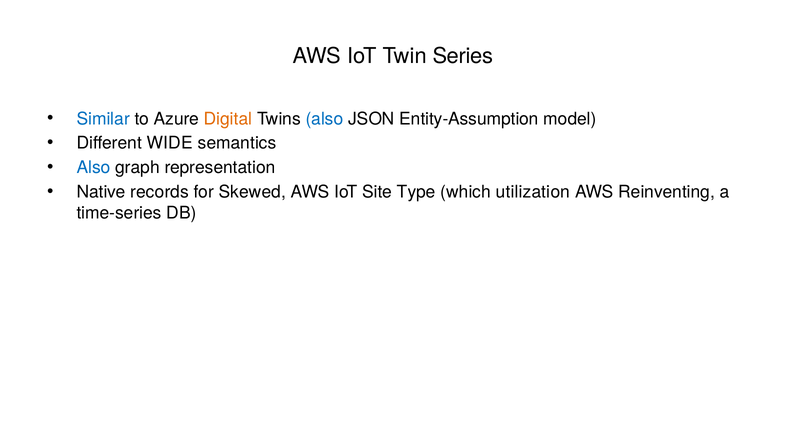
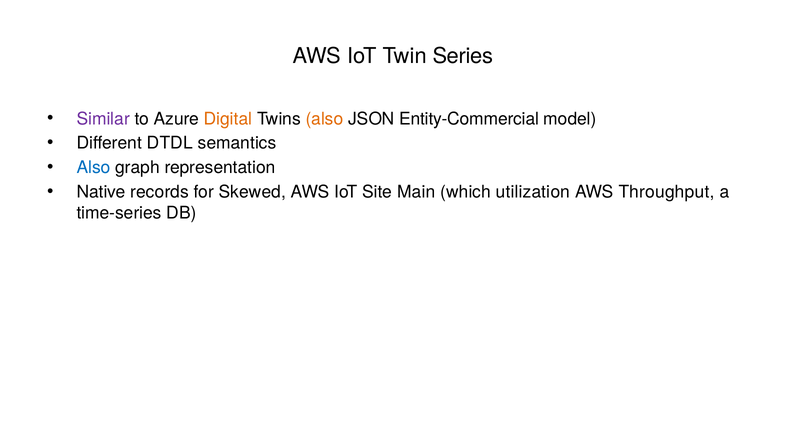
Similar colour: blue -> purple
also at (325, 119) colour: blue -> orange
Entity-Assumption: Entity-Assumption -> Entity-Commercial
WIDE: WIDE -> DTDL
Type: Type -> Main
Reinventing: Reinventing -> Throughput
